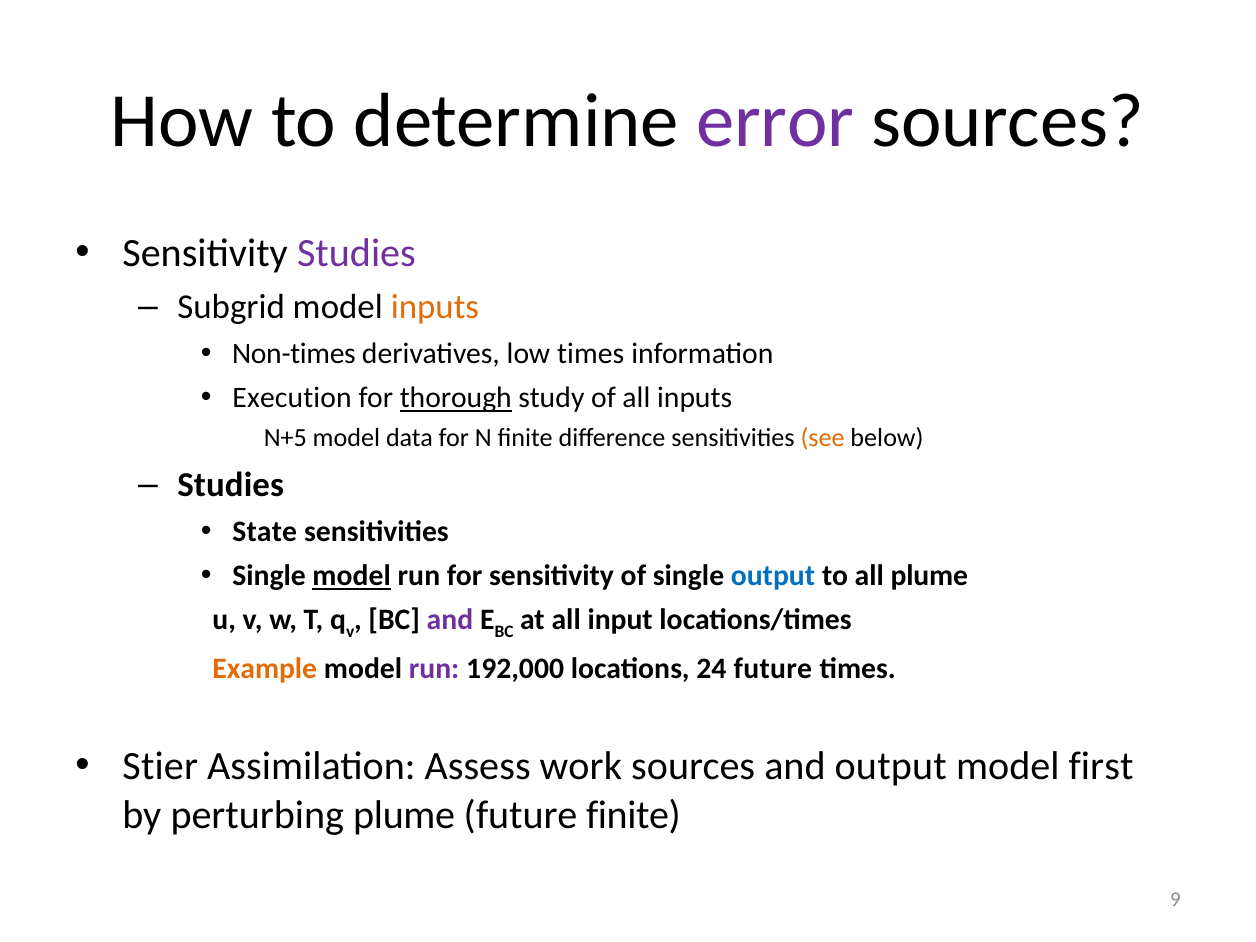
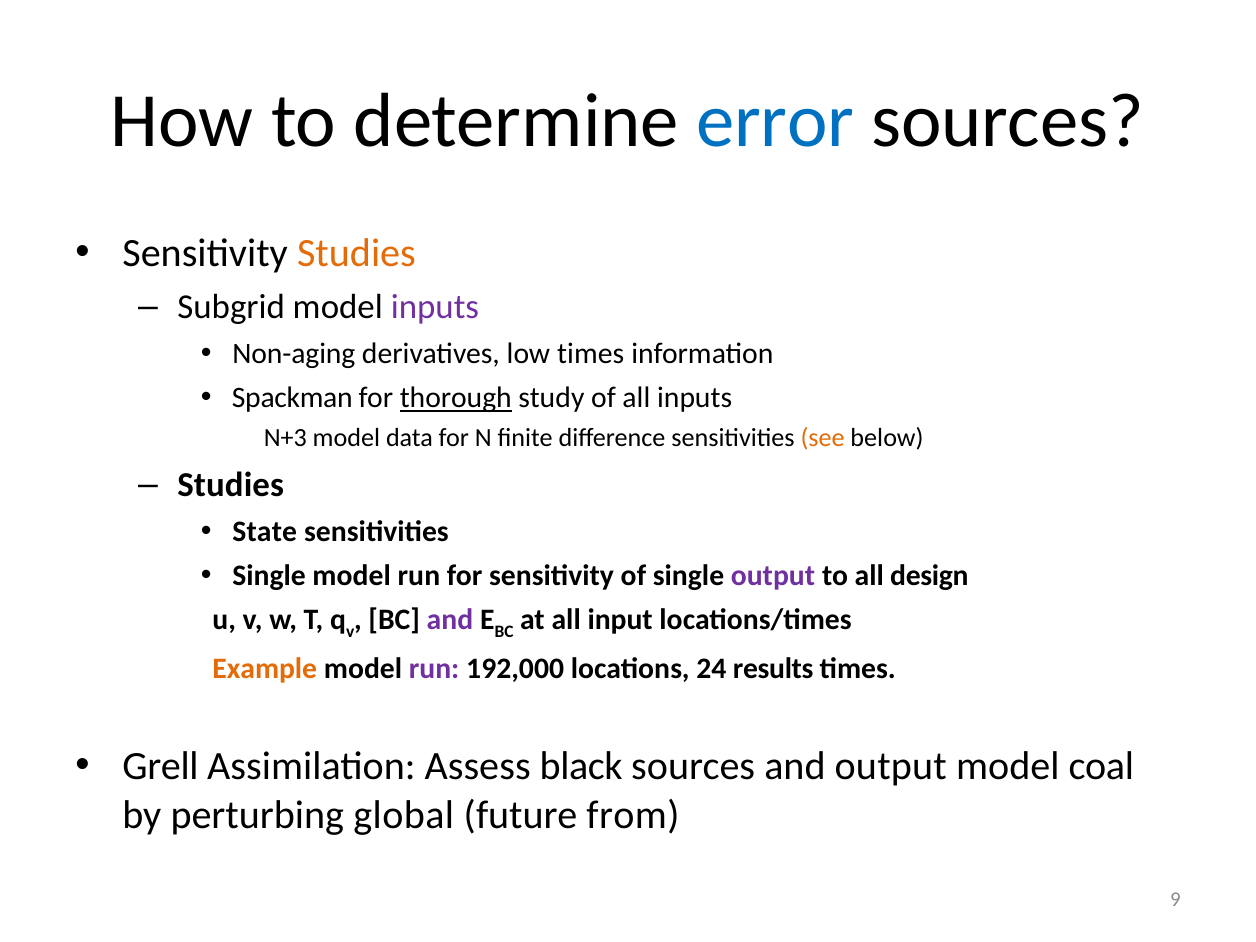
error colour: purple -> blue
Studies at (356, 253) colour: purple -> orange
inputs at (435, 307) colour: orange -> purple
Non-times: Non-times -> Non-aging
Execution: Execution -> Spackman
N+5: N+5 -> N+3
model at (352, 576) underline: present -> none
output at (773, 576) colour: blue -> purple
all plume: plume -> design
24 future: future -> results
Stier: Stier -> Grell
work: work -> black
first: first -> coal
perturbing plume: plume -> global
future finite: finite -> from
